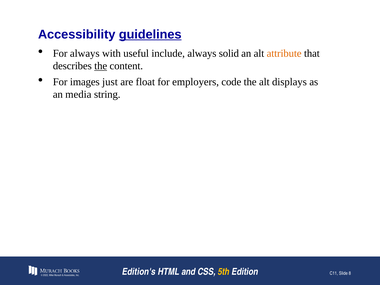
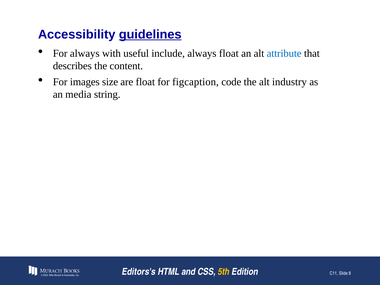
always solid: solid -> float
attribute colour: orange -> blue
the at (101, 66) underline: present -> none
just: just -> size
employers: employers -> figcaption
displays: displays -> industry
Edition's: Edition's -> Editors's
